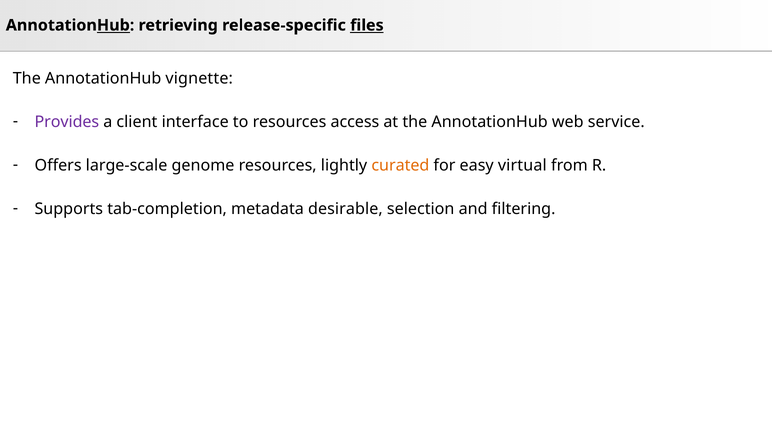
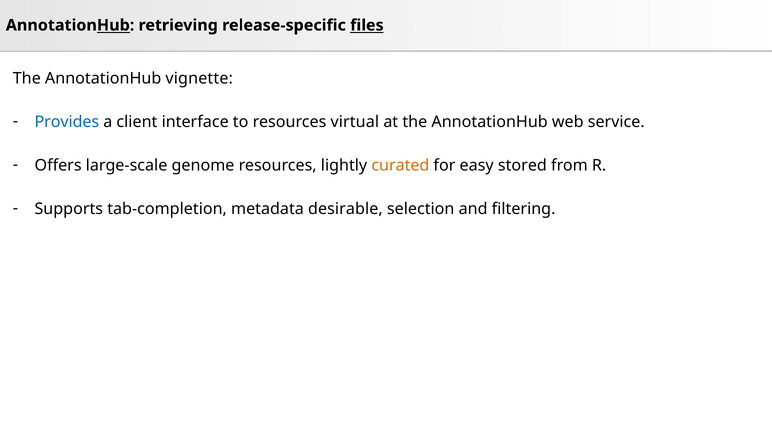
Provides colour: purple -> blue
access: access -> virtual
virtual: virtual -> stored
